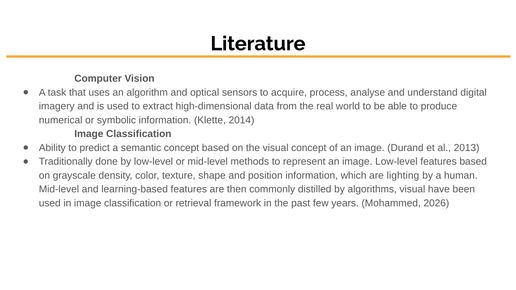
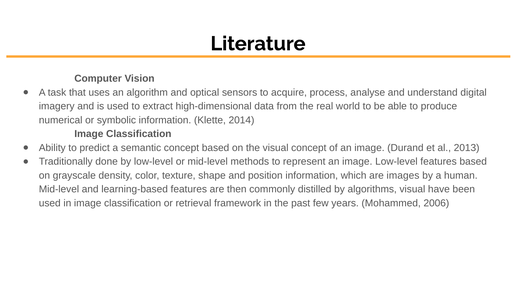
lighting: lighting -> images
2026: 2026 -> 2006
